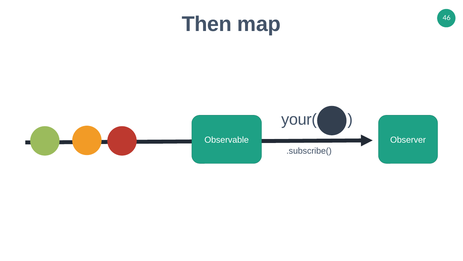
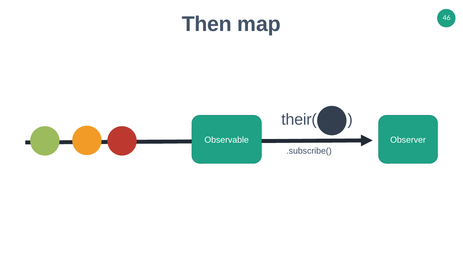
your(: your( -> their(
